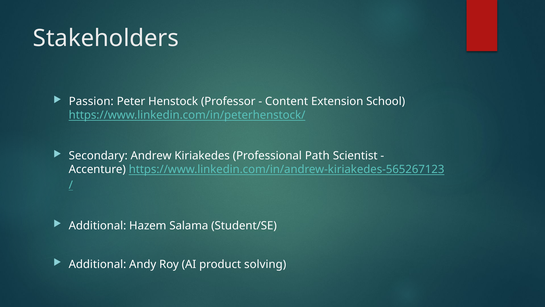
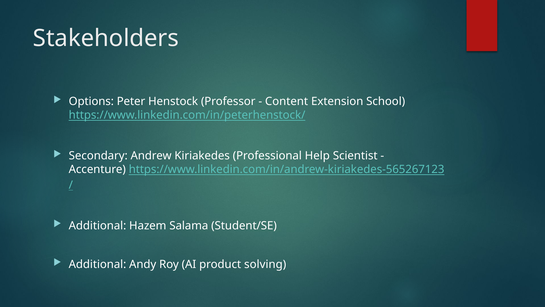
Passion: Passion -> Options
Path: Path -> Help
